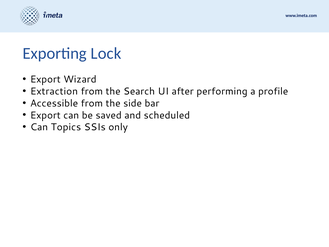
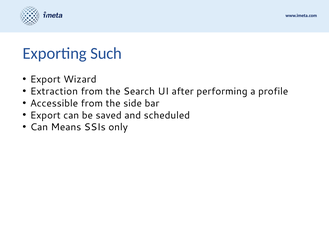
Lock: Lock -> Such
Topics: Topics -> Means
